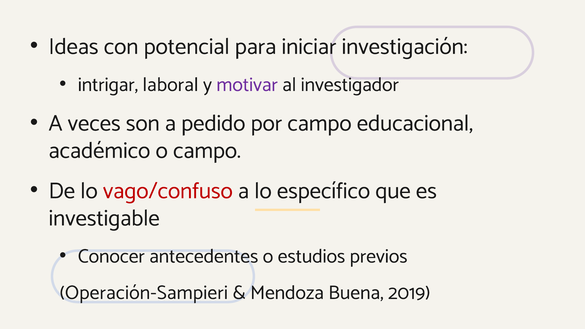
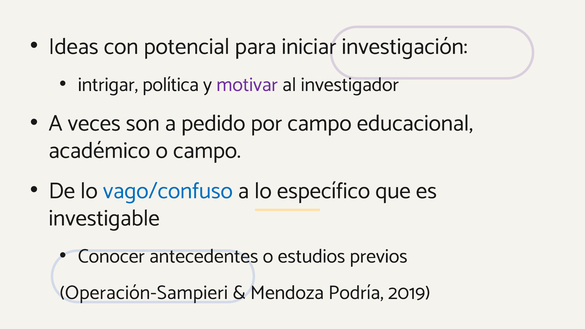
laboral: laboral -> política
vago/confuso colour: red -> blue
Buena: Buena -> Podría
